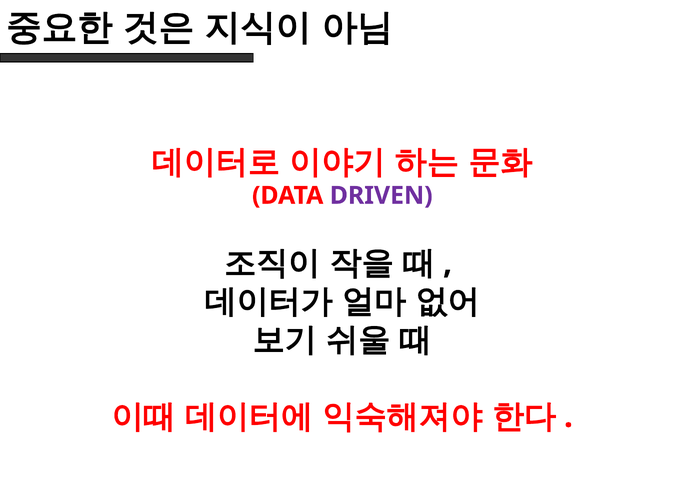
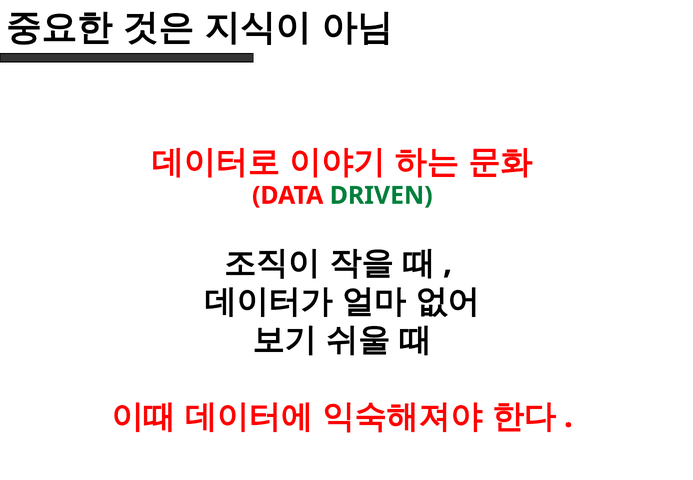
DRIVEN colour: purple -> green
